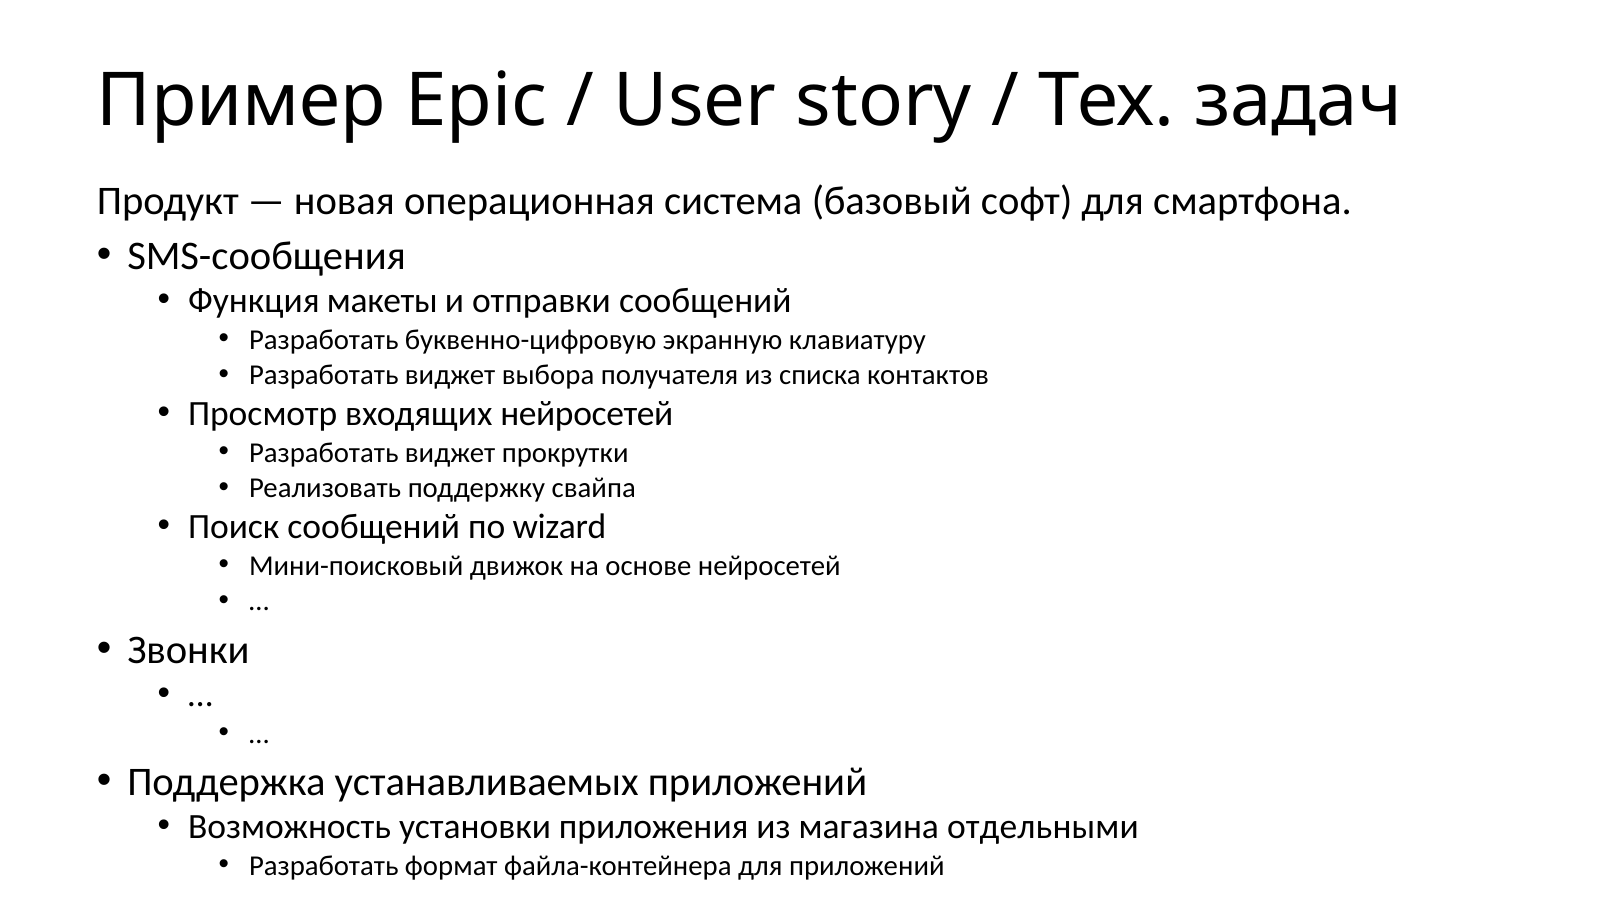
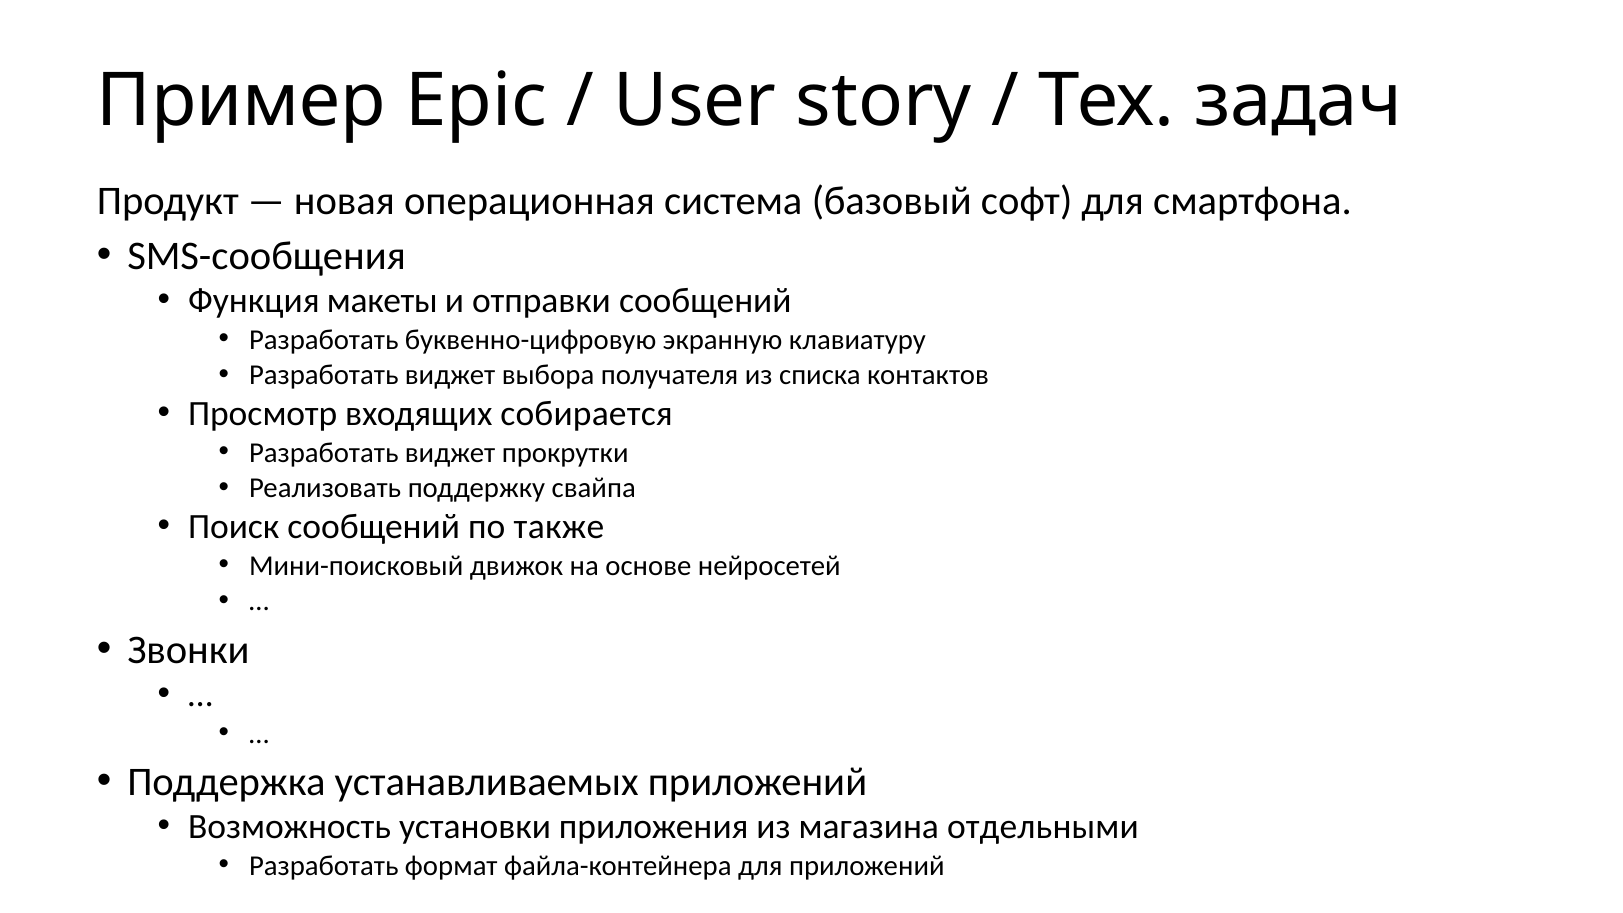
входящих нейросетей: нейросетей -> собирается
wizard: wizard -> также
